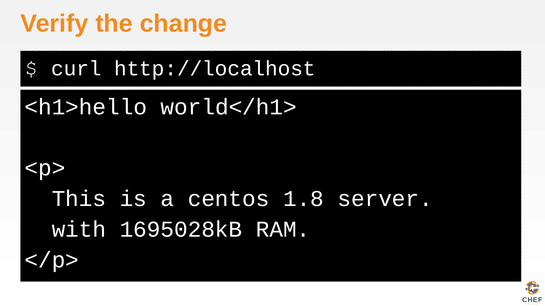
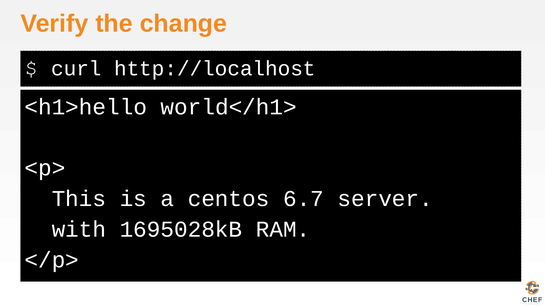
1.8: 1.8 -> 6.7
